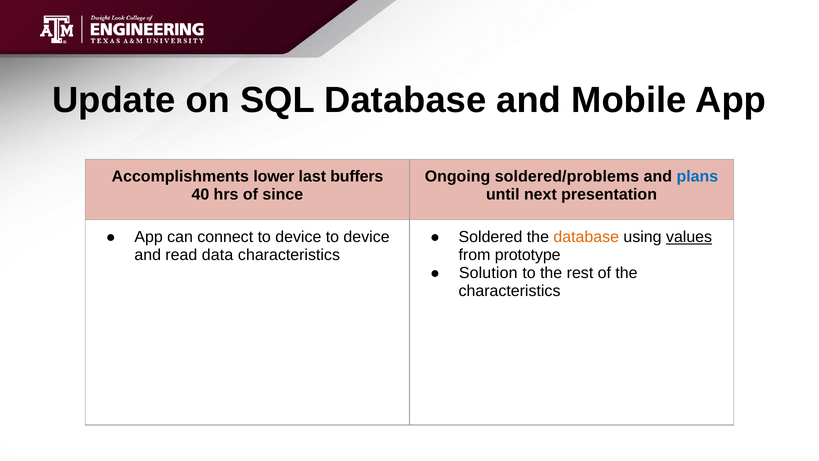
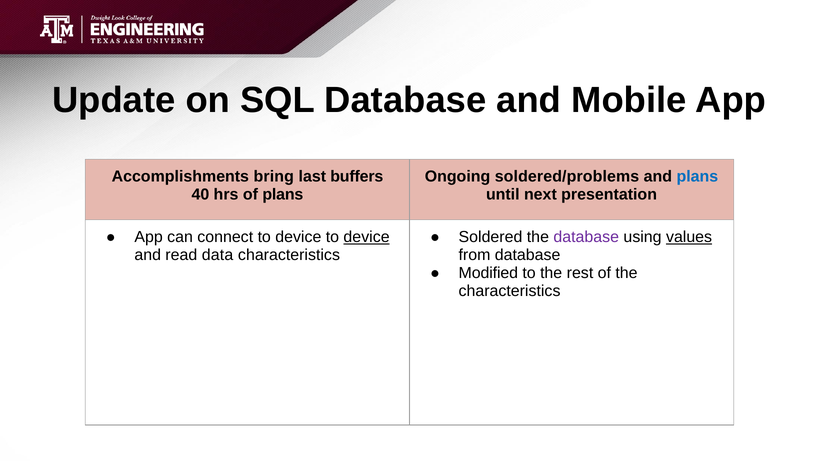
lower: lower -> bring
of since: since -> plans
device at (367, 237) underline: none -> present
database at (586, 237) colour: orange -> purple
from prototype: prototype -> database
Solution: Solution -> Modified
